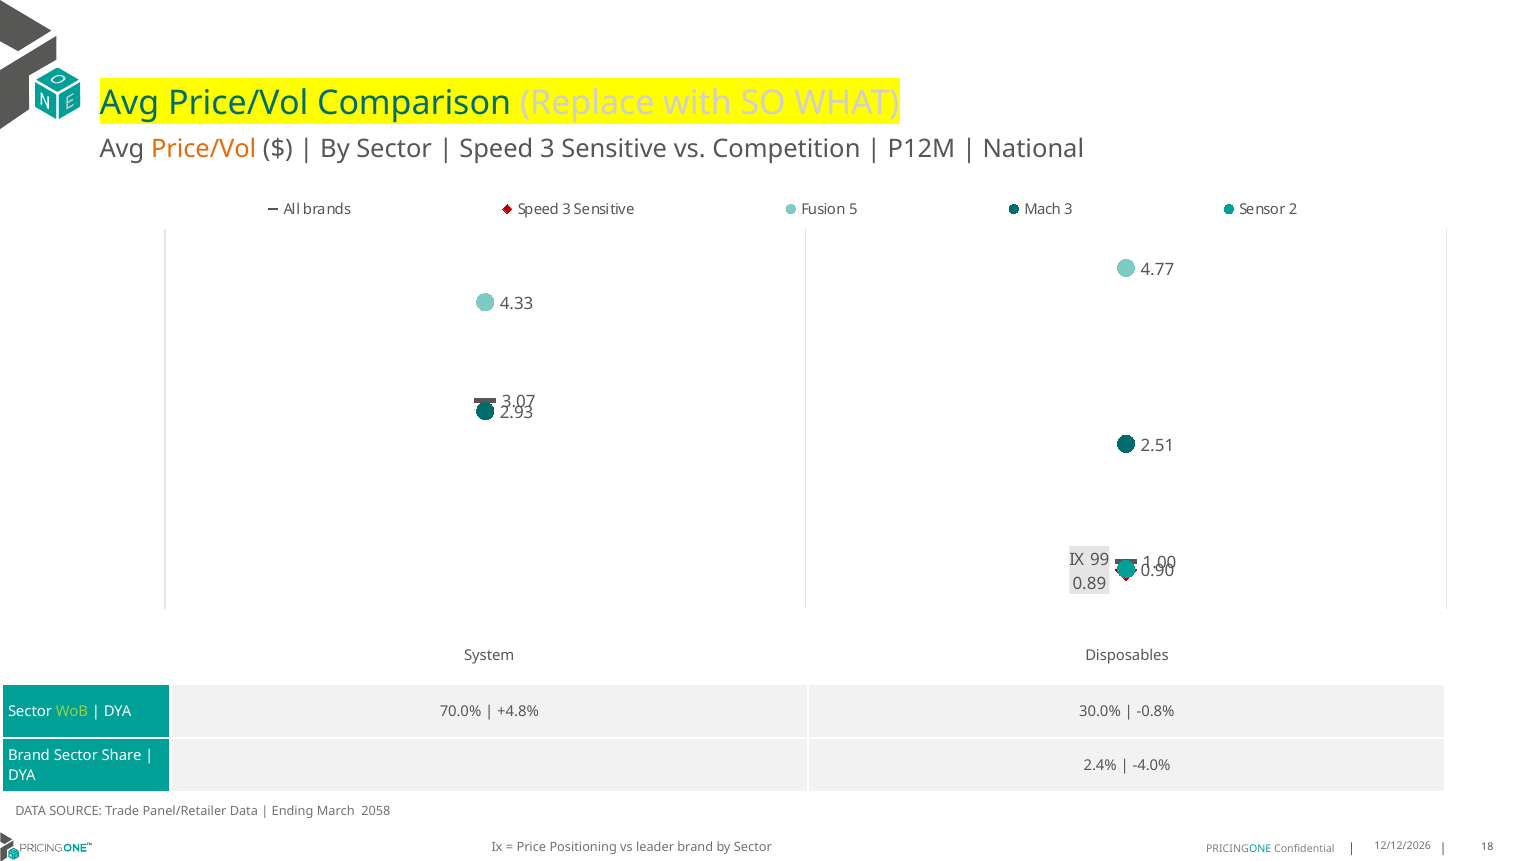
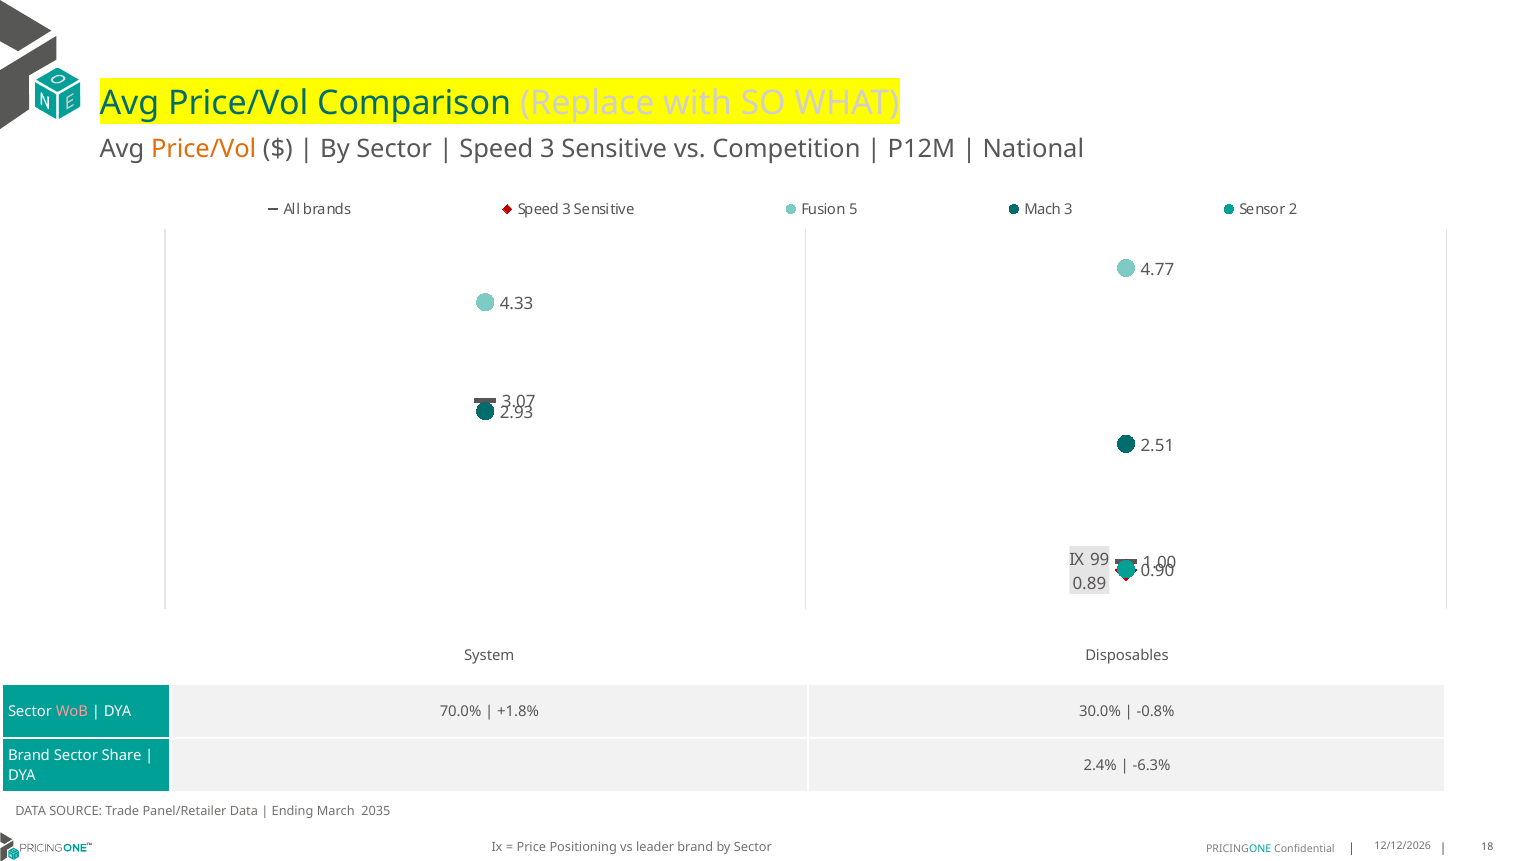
WoB colour: light green -> pink
+4.8%: +4.8% -> +1.8%
-4.0%: -4.0% -> -6.3%
2058: 2058 -> 2035
